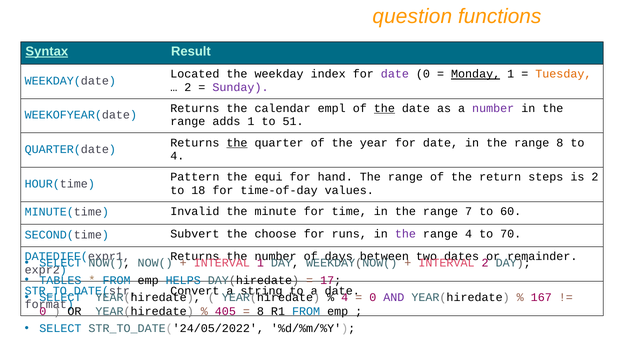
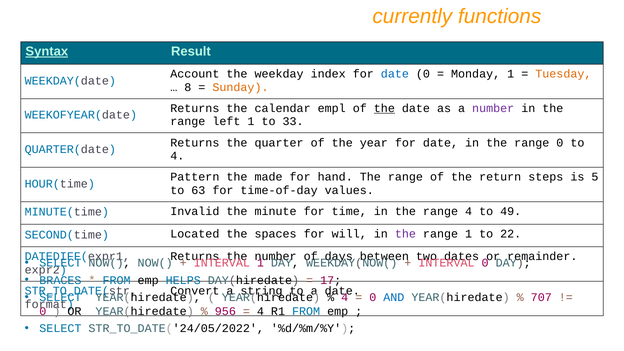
question: question -> currently
Located: Located -> Account
date at (395, 74) colour: purple -> blue
Monday underline: present -> none
2 at (188, 87): 2 -> 8
Sunday colour: purple -> orange
adds: adds -> left
51: 51 -> 33
the at (237, 143) underline: present -> none
range 8: 8 -> 0
equi: equi -> made
is 2: 2 -> 5
18: 18 -> 63
range 7: 7 -> 4
60: 60 -> 49
Subvert: Subvert -> Located
choose: choose -> spaces
runs: runs -> will
range 4: 4 -> 1
70: 70 -> 22
2 at (485, 263): 2 -> 0
TABLES: TABLES -> BRACES
AND colour: purple -> blue
167: 167 -> 707
405: 405 -> 956
8 at (260, 311): 8 -> 4
